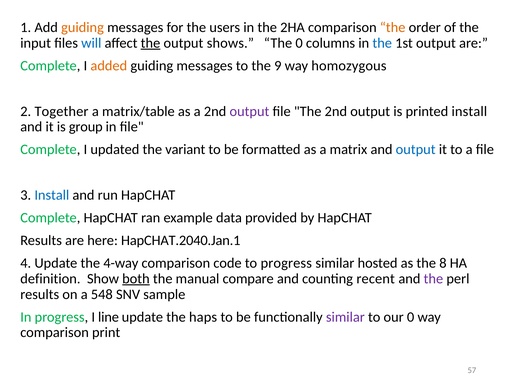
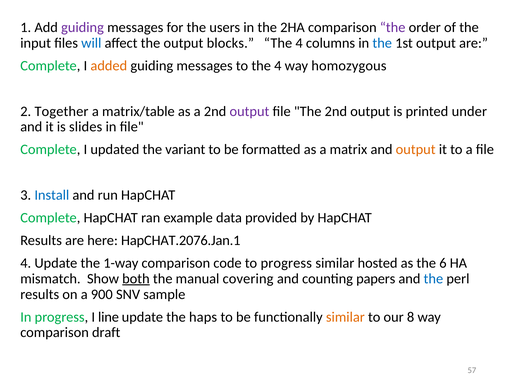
guiding at (83, 28) colour: orange -> purple
the at (393, 28) colour: orange -> purple
the at (150, 43) underline: present -> none
shows: shows -> blocks
0 at (299, 43): 0 -> 4
to the 9: 9 -> 4
printed install: install -> under
group: group -> slides
output at (416, 149) colour: blue -> orange
HapCHAT.2040.Jan.1: HapCHAT.2040.Jan.1 -> HapCHAT.2076.Jan.1
4-way: 4-way -> 1-way
8: 8 -> 6
definition: definition -> mismatch
compare: compare -> covering
recent: recent -> papers
the at (433, 279) colour: purple -> blue
548: 548 -> 900
similar at (345, 317) colour: purple -> orange
our 0: 0 -> 8
print: print -> draft
